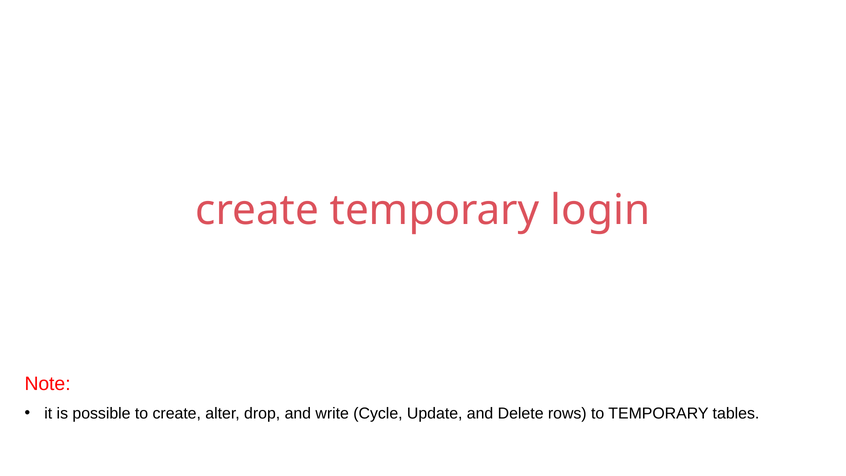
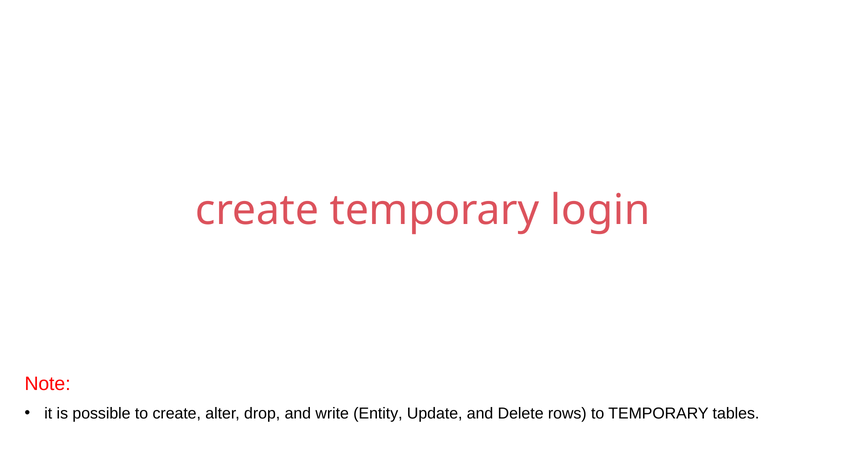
Cycle: Cycle -> Entity
